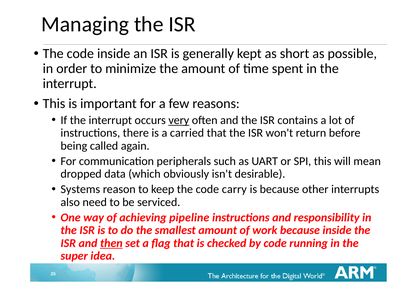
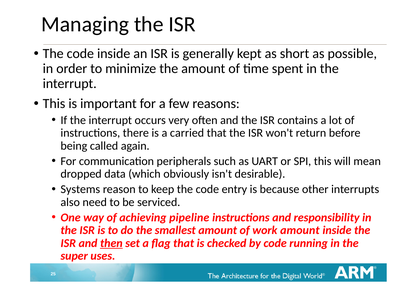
very underline: present -> none
carry: carry -> entry
work because: because -> amount
idea: idea -> uses
